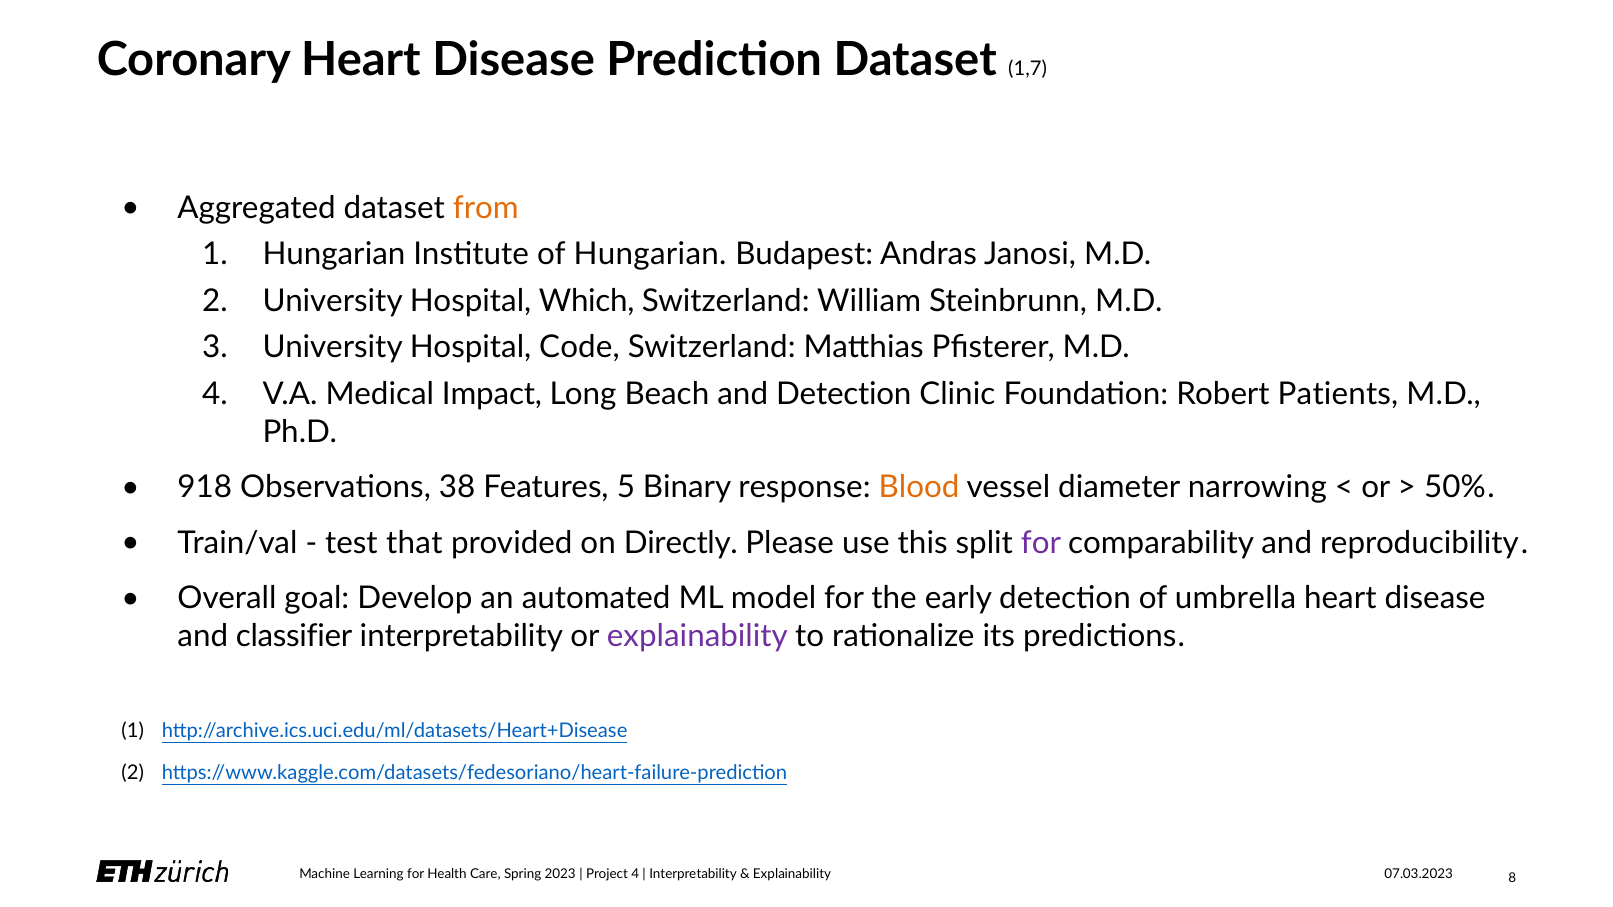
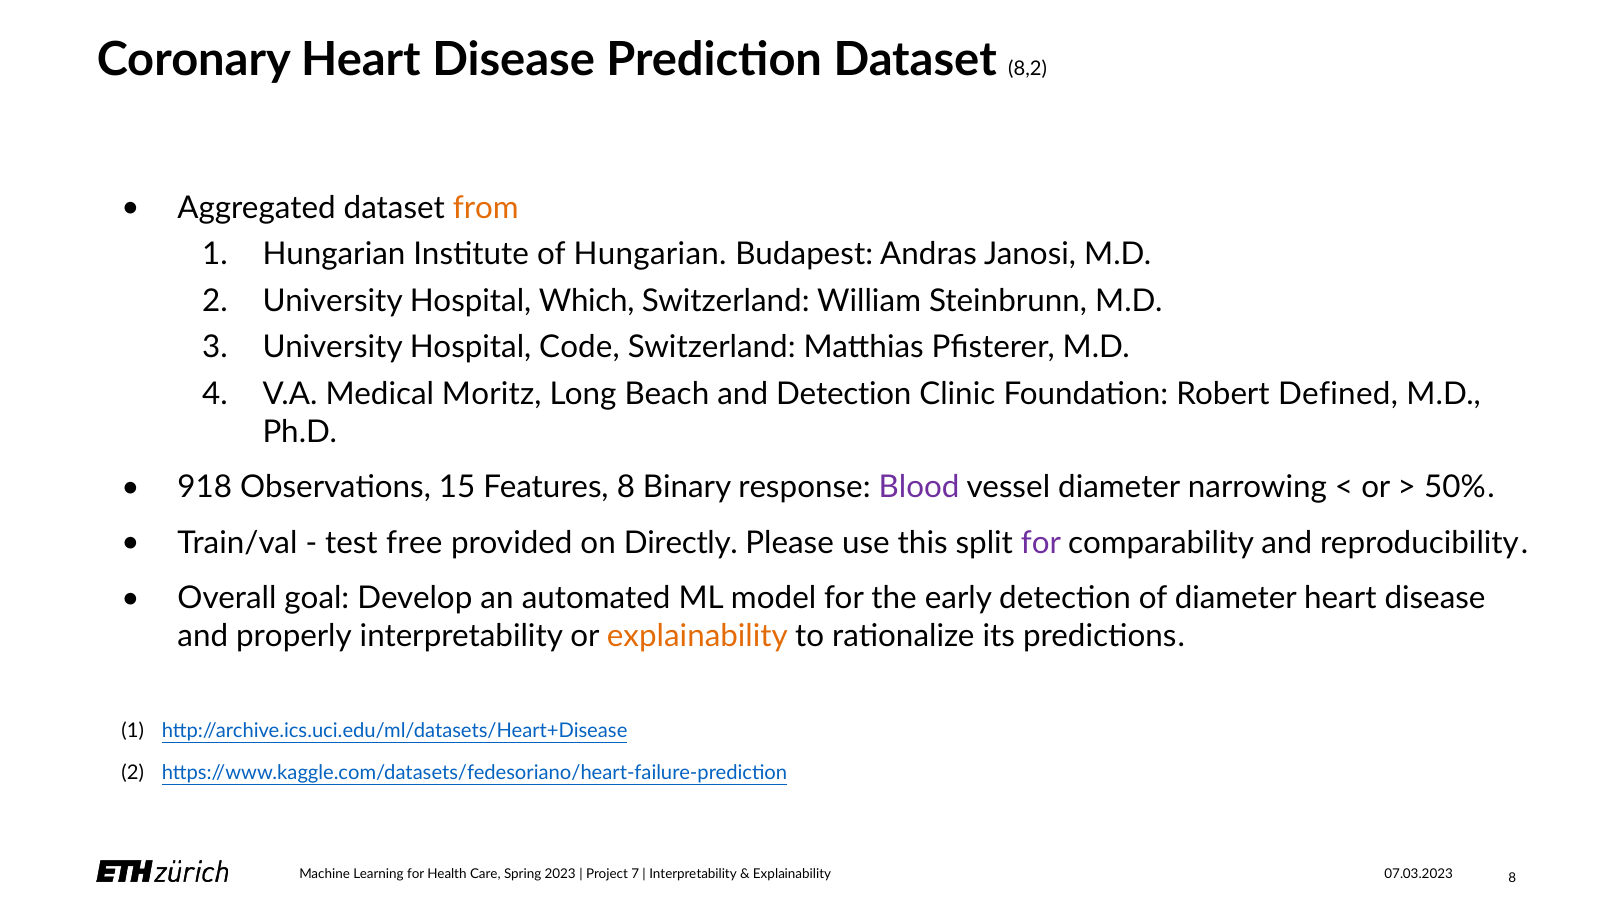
1,7: 1,7 -> 8,2
Impact: Impact -> Moritz
Patients: Patients -> Defined
38: 38 -> 15
Features 5: 5 -> 8
Blood colour: orange -> purple
that: that -> free
of umbrella: umbrella -> diameter
classifier: classifier -> properly
explainability at (697, 636) colour: purple -> orange
4 at (635, 874): 4 -> 7
